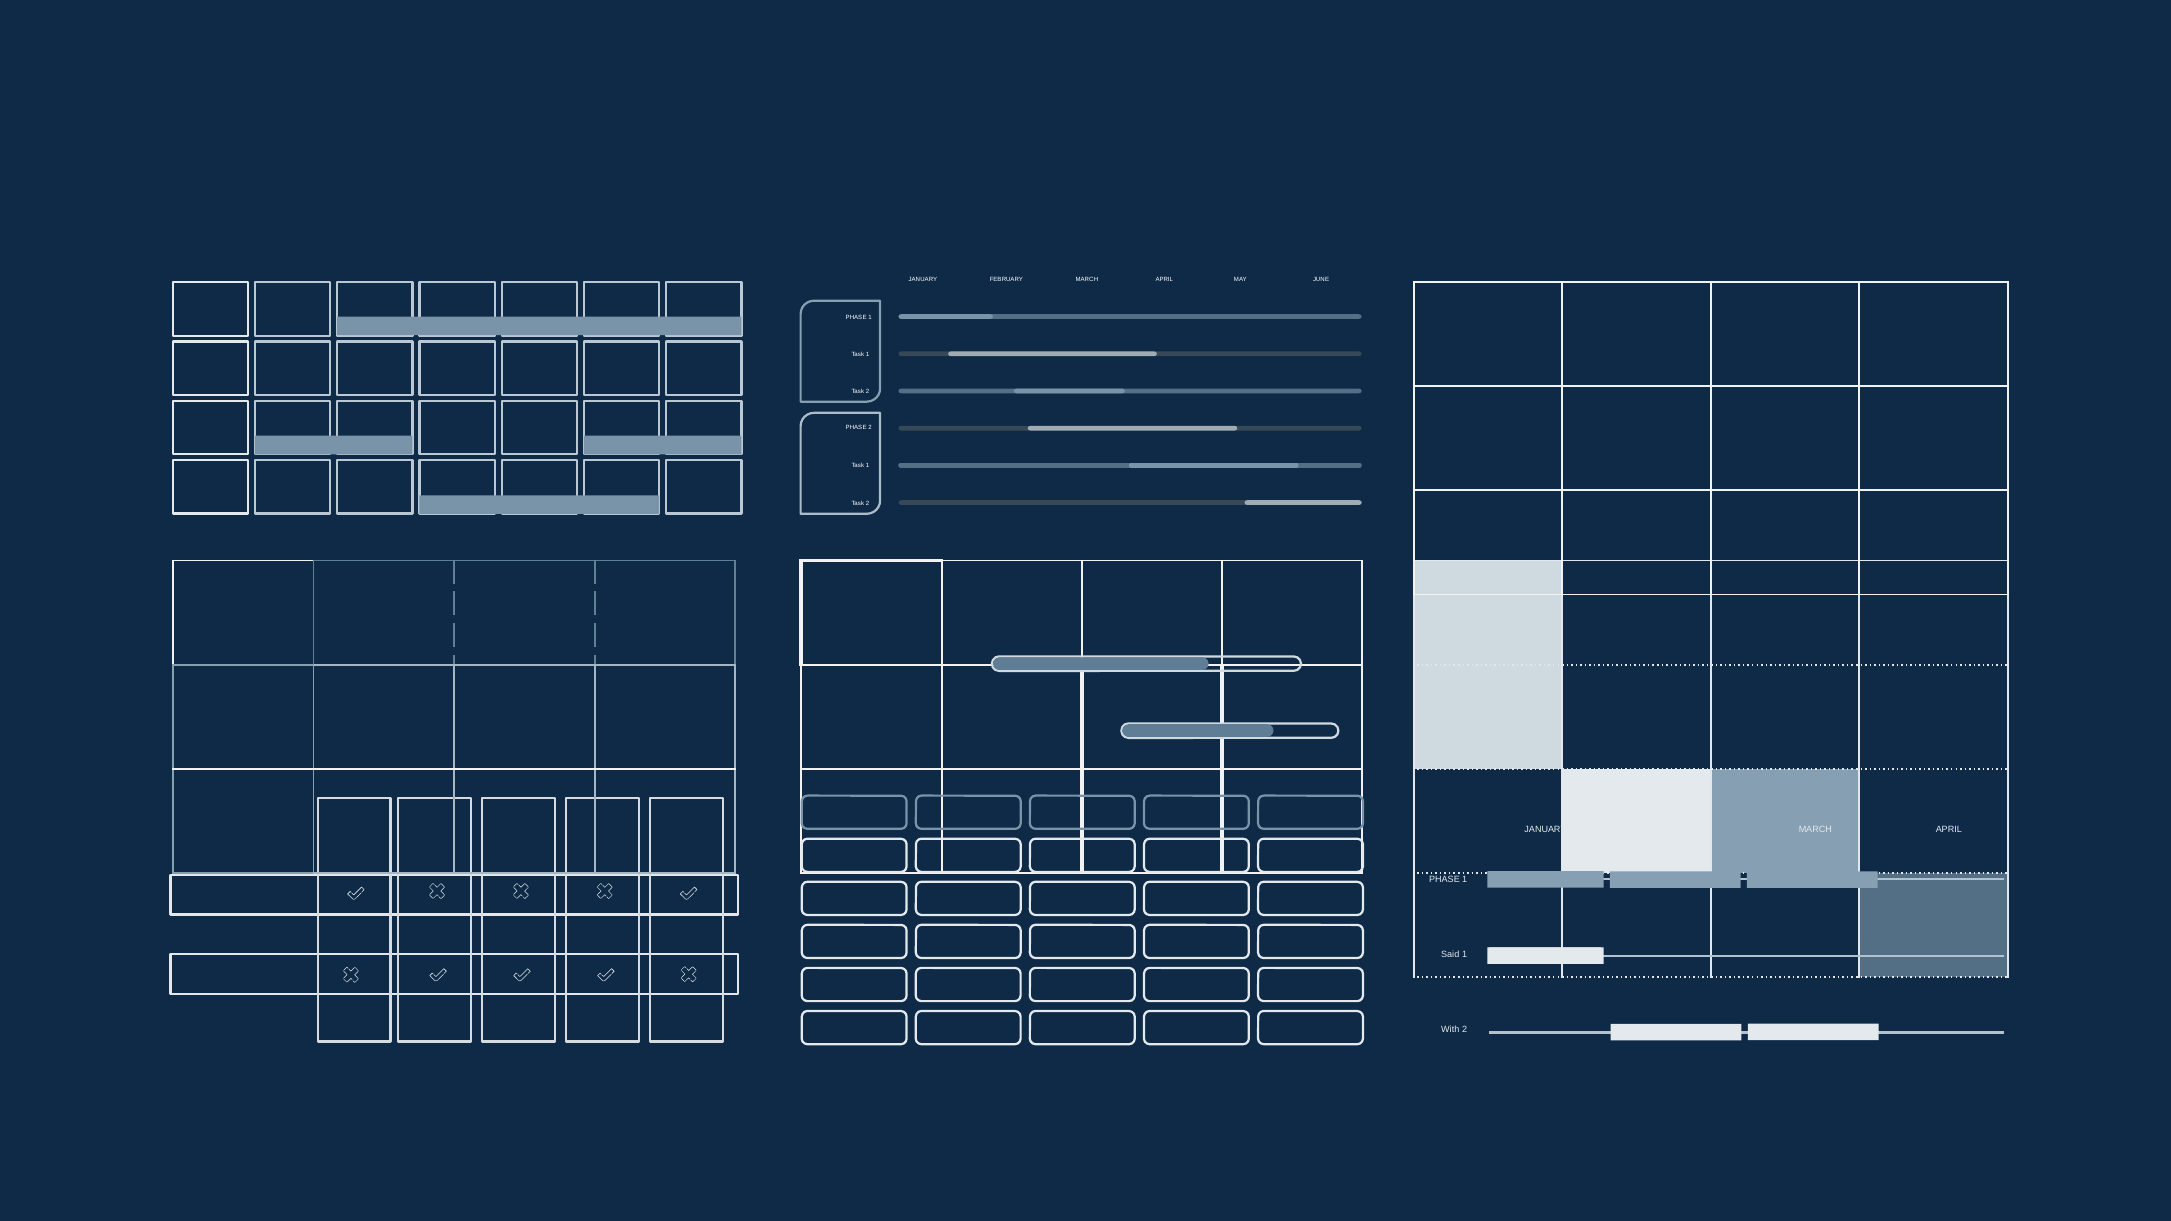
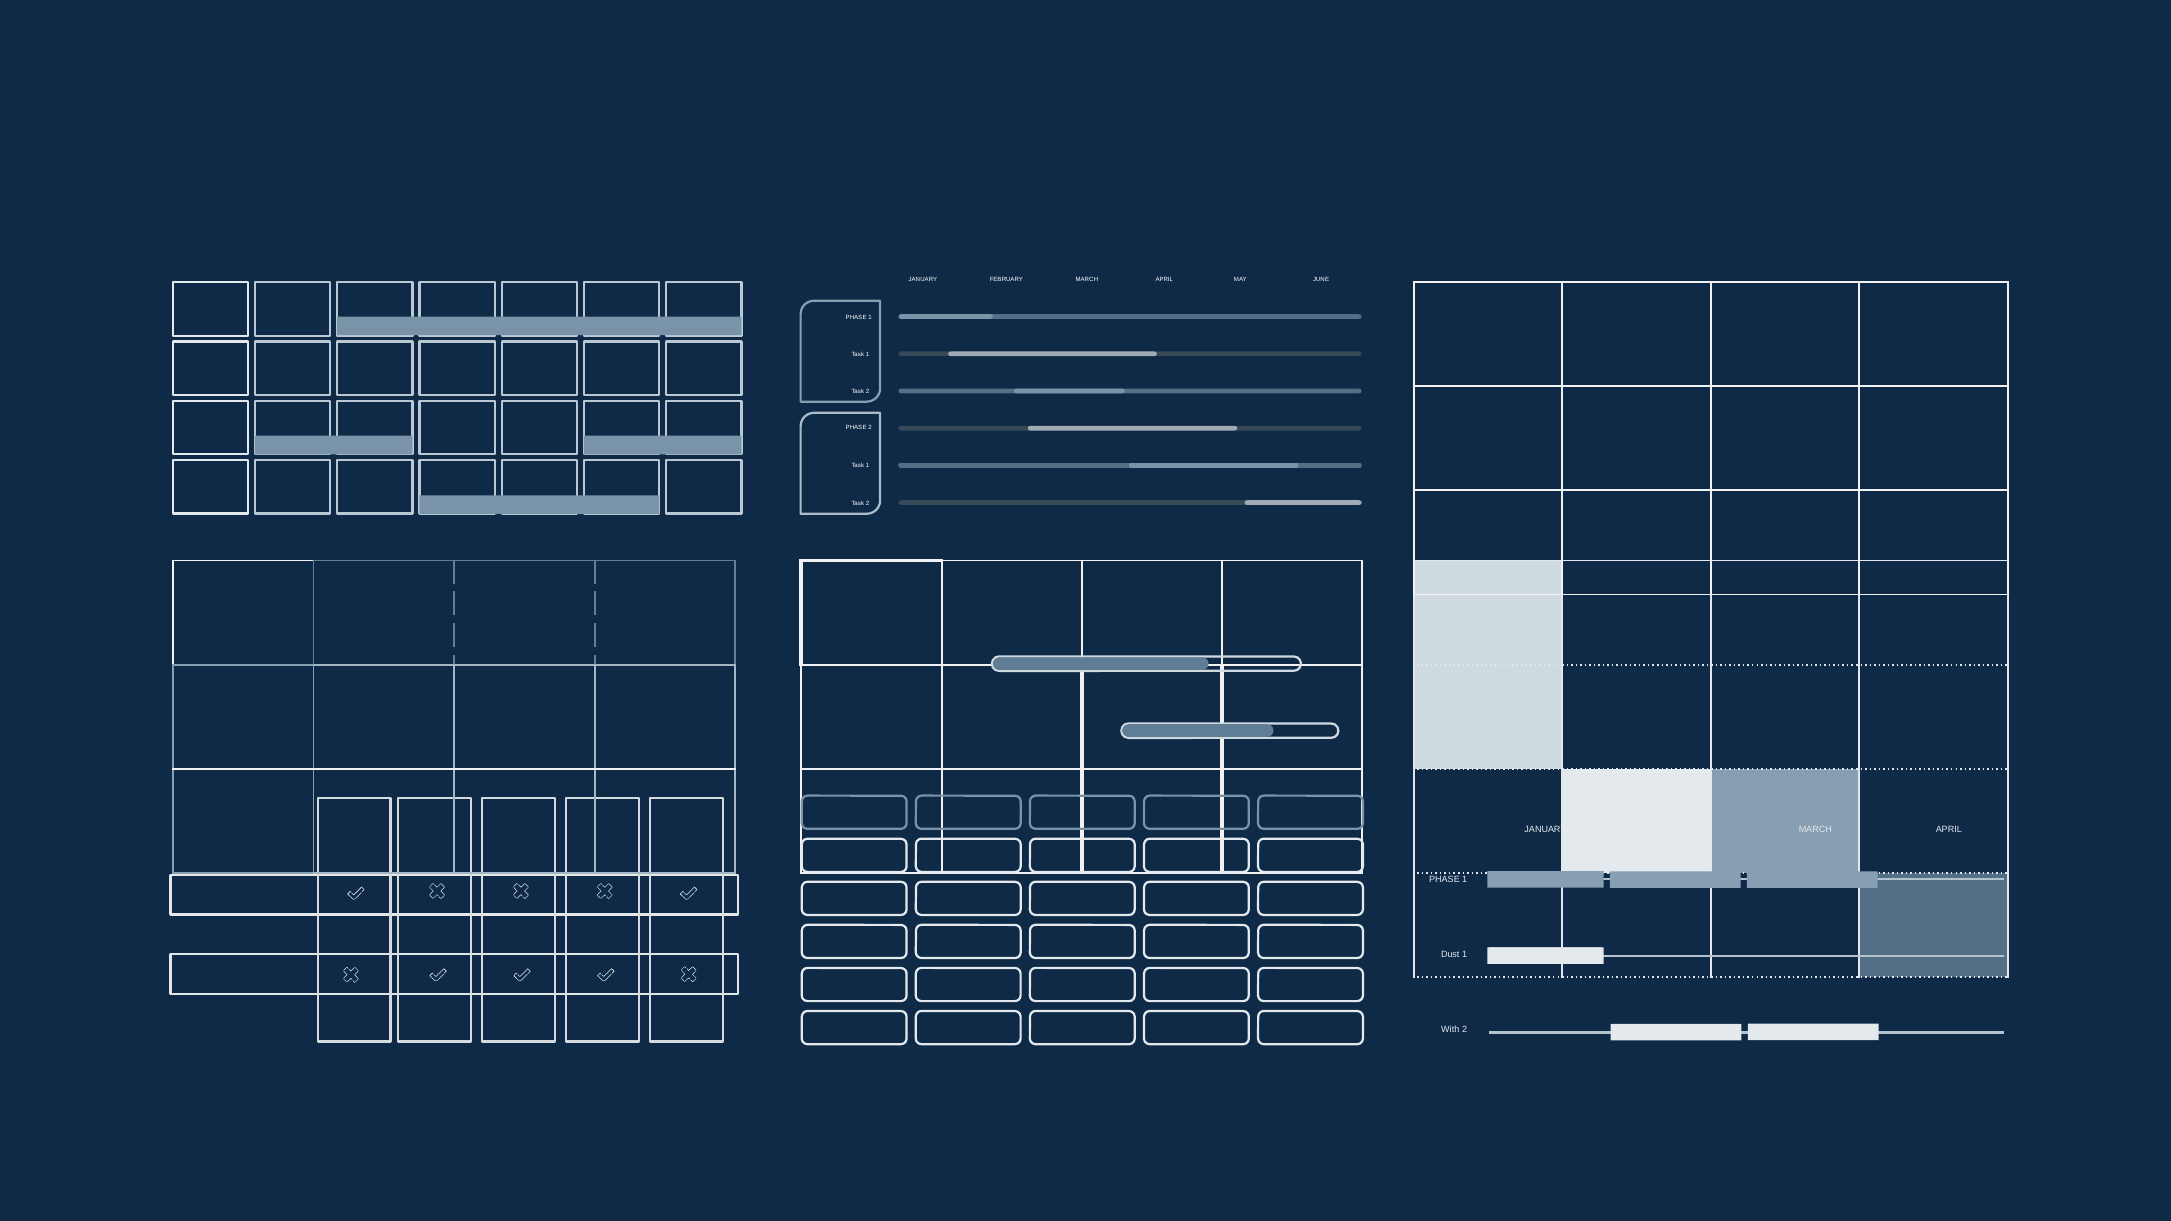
Said: Said -> Dust
